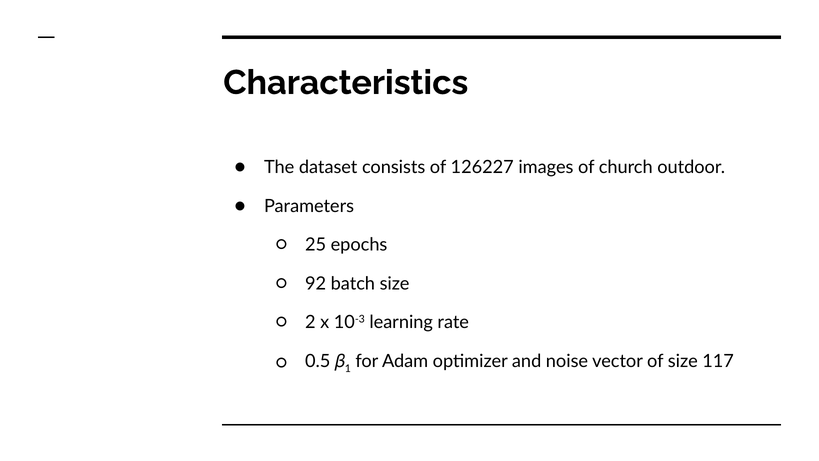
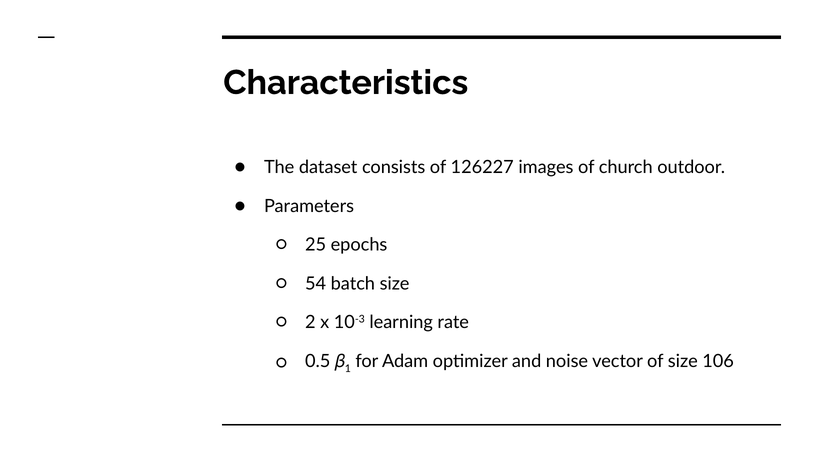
92: 92 -> 54
117: 117 -> 106
